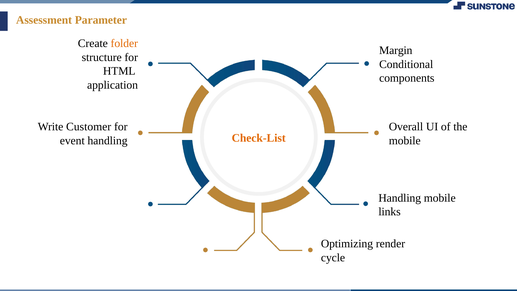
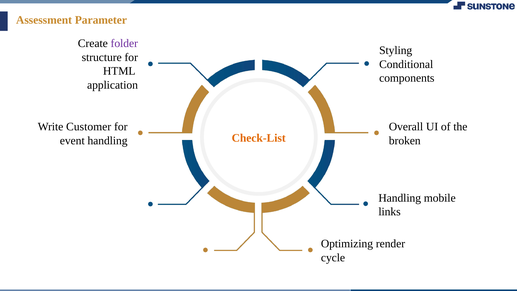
folder colour: orange -> purple
Margin: Margin -> Styling
mobile at (405, 140): mobile -> broken
